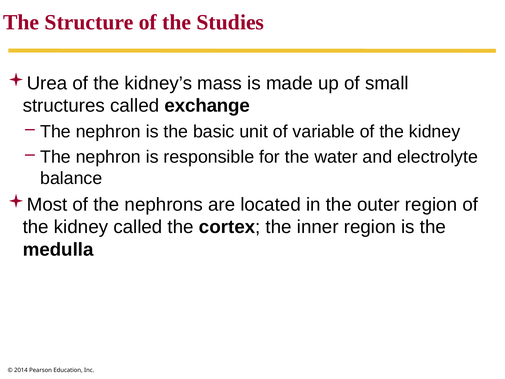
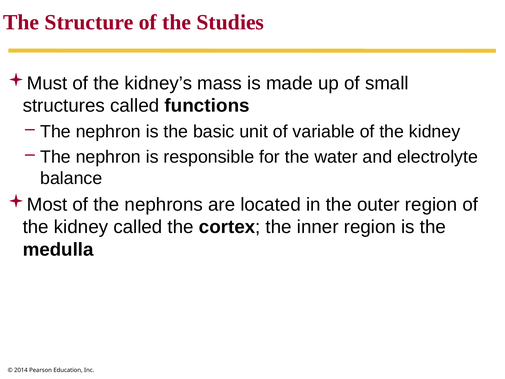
Urea: Urea -> Must
exchange: exchange -> functions
